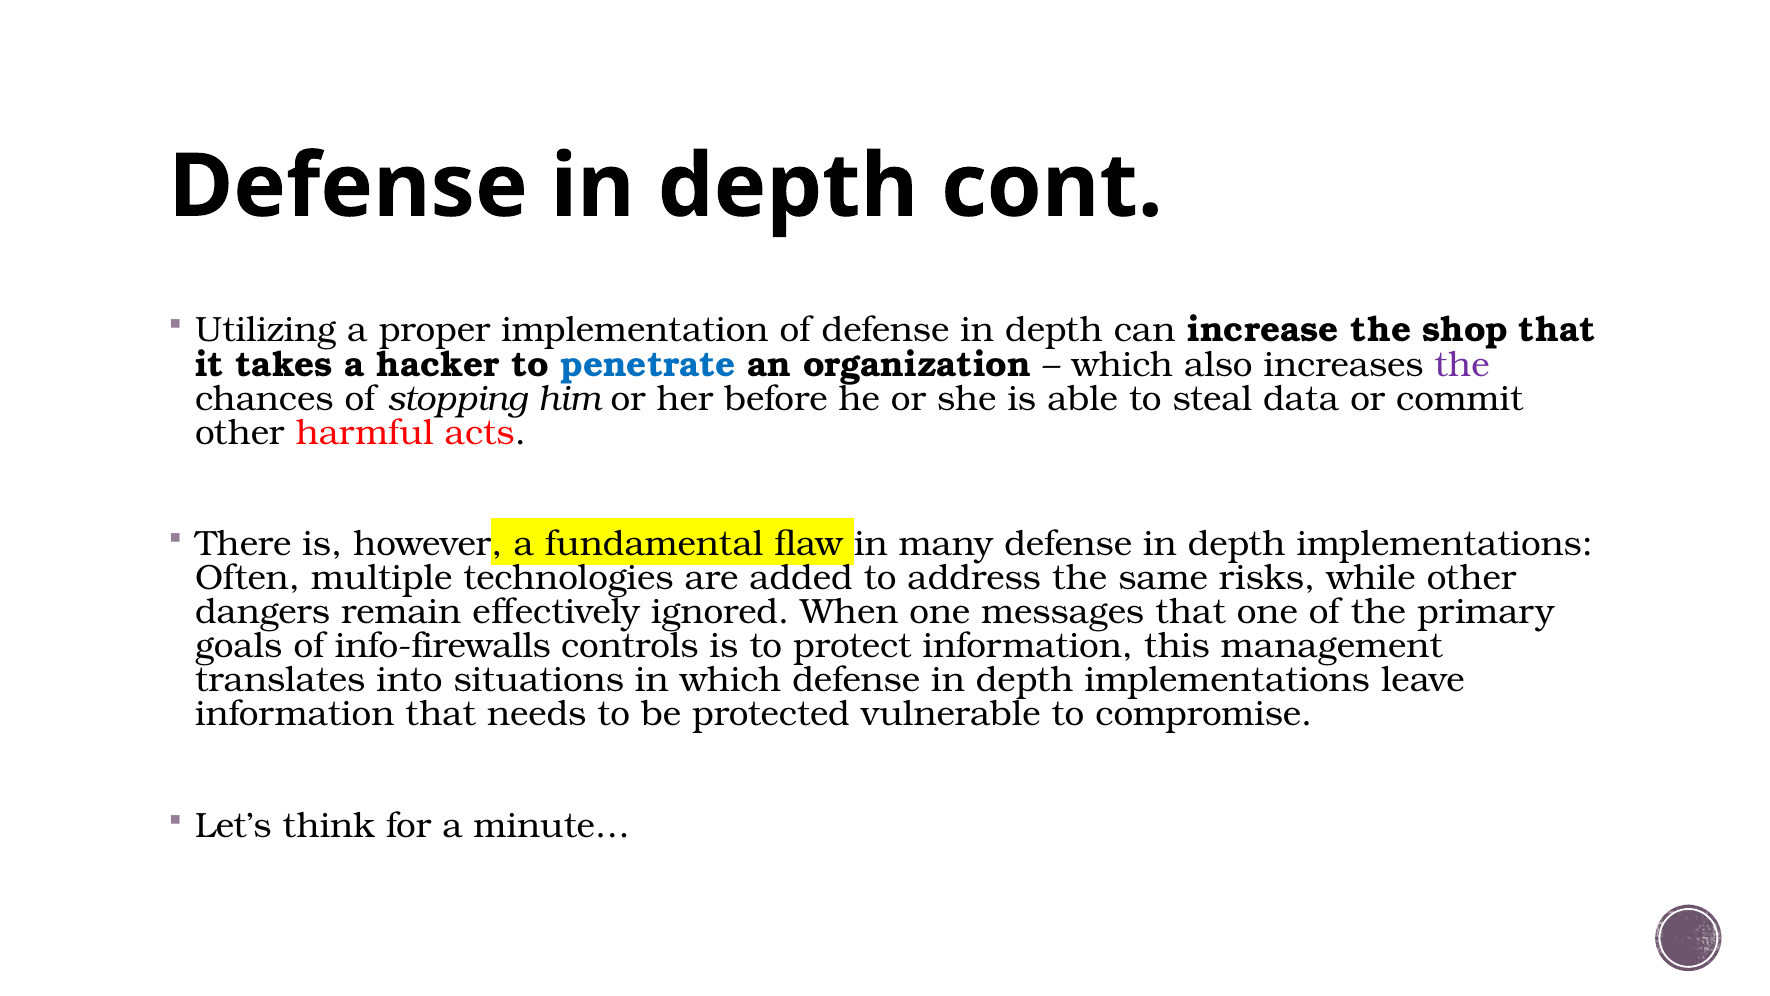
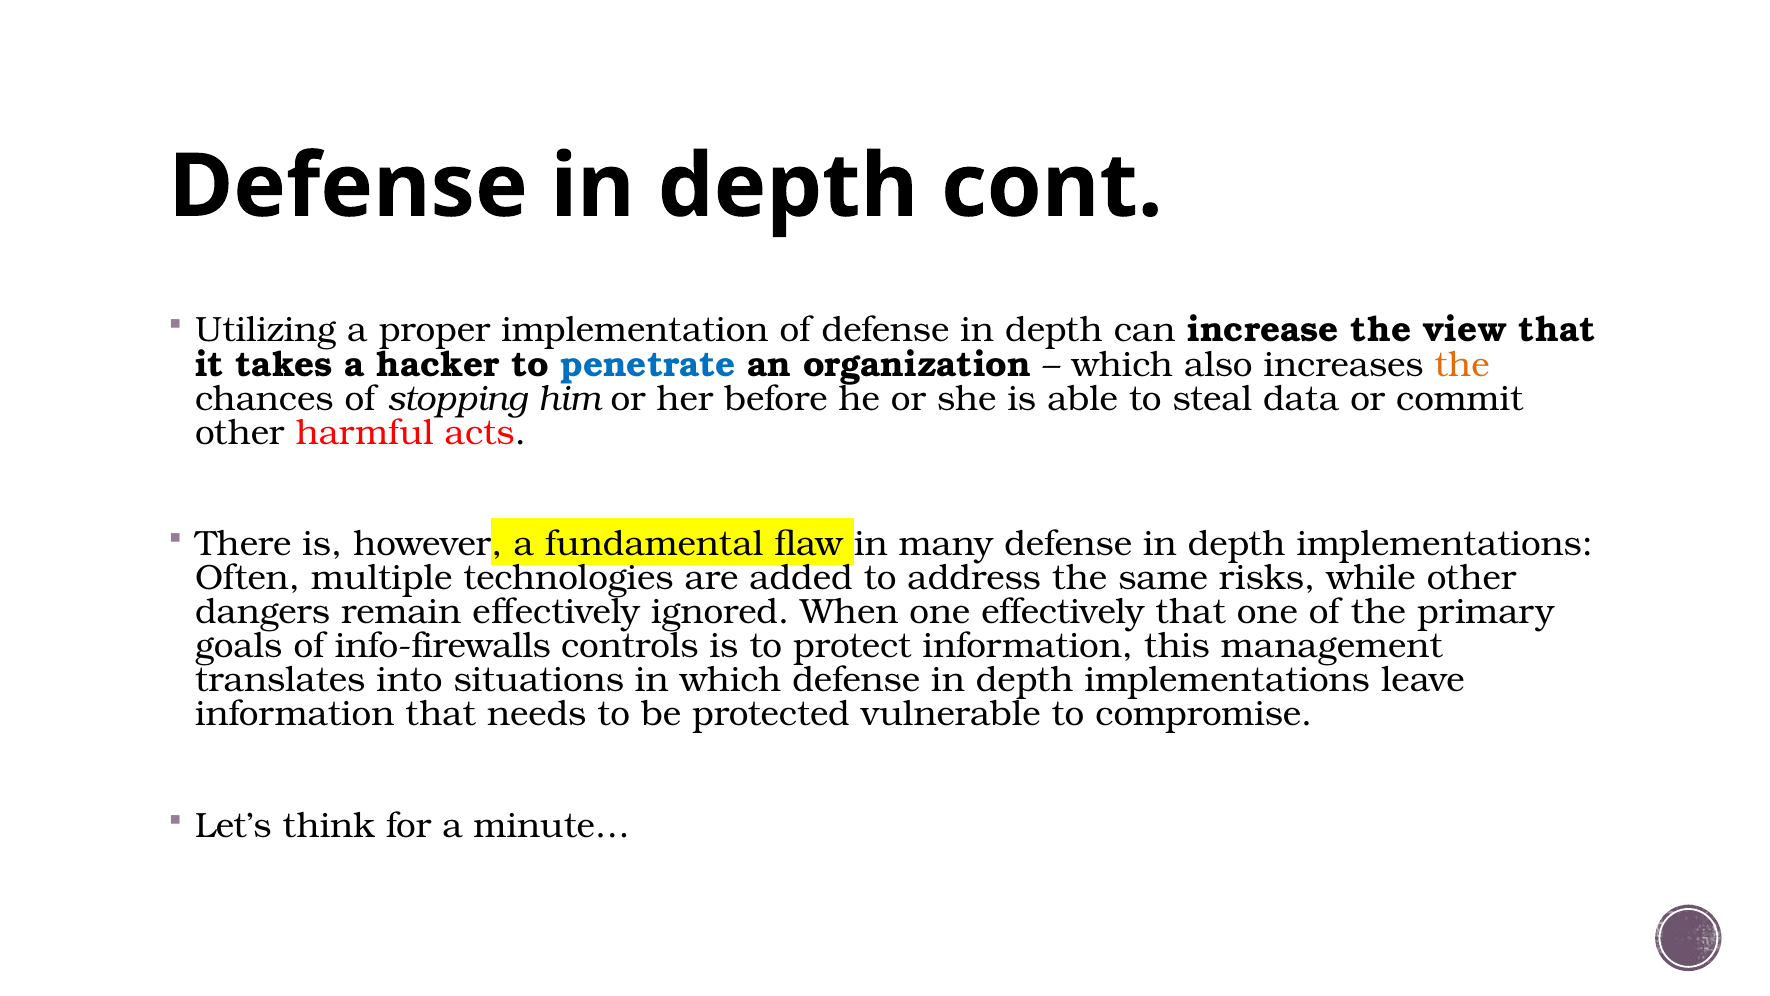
shop: shop -> view
the at (1462, 364) colour: purple -> orange
one messages: messages -> effectively
